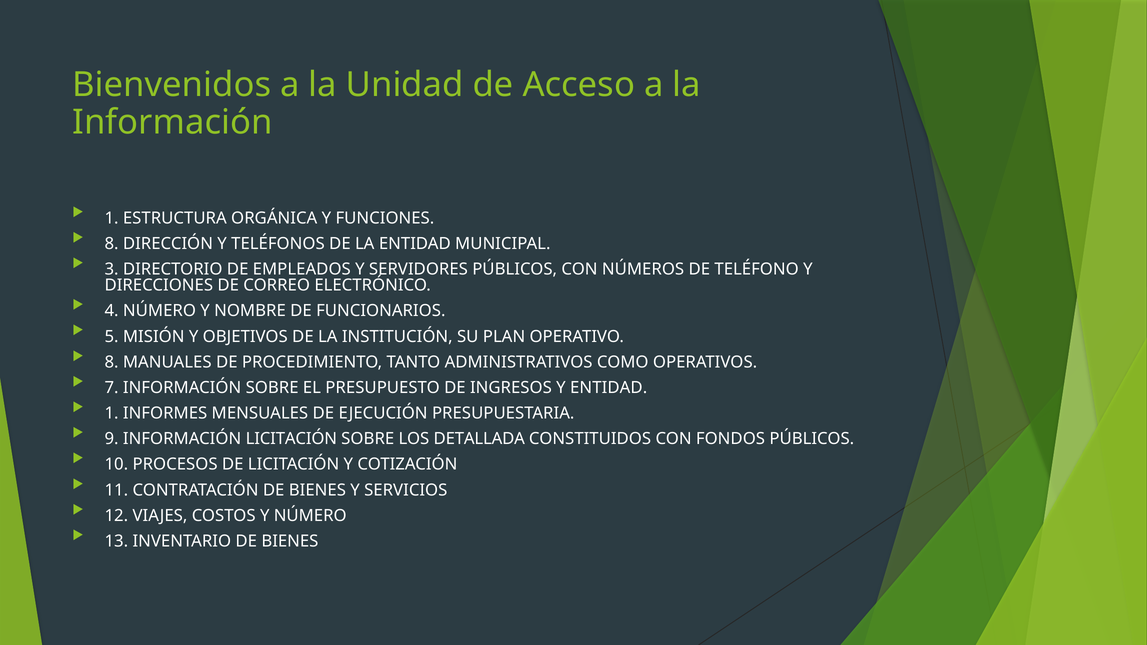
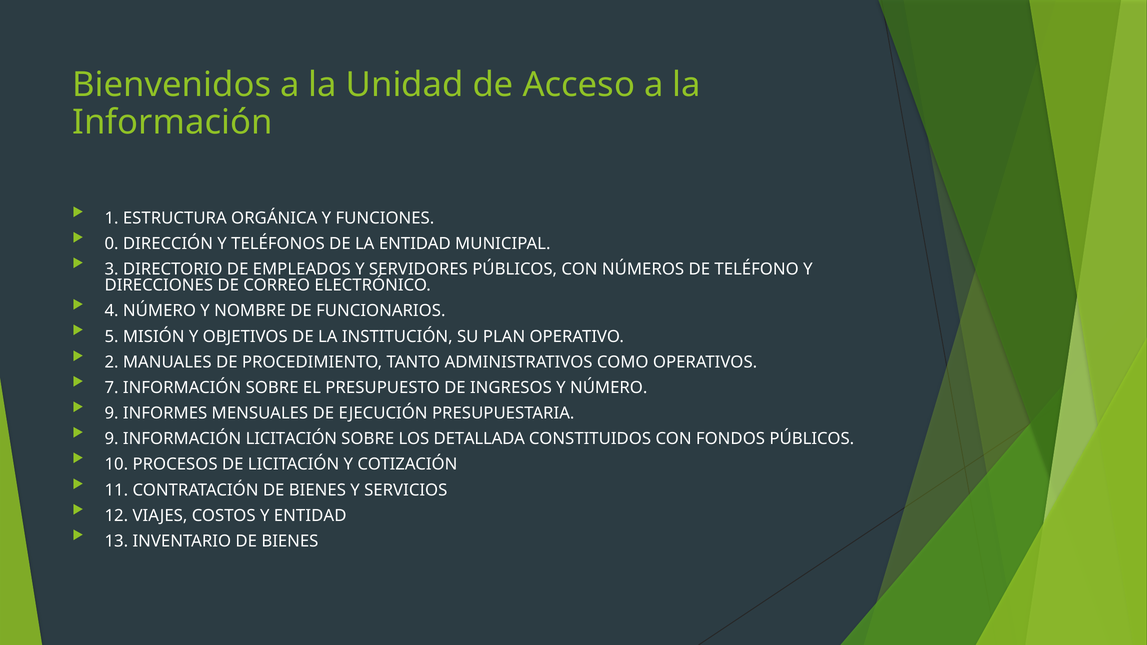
8 at (112, 244): 8 -> 0
8 at (112, 362): 8 -> 2
Y ENTIDAD: ENTIDAD -> NÚMERO
1 at (112, 413): 1 -> 9
Y NÚMERO: NÚMERO -> ENTIDAD
